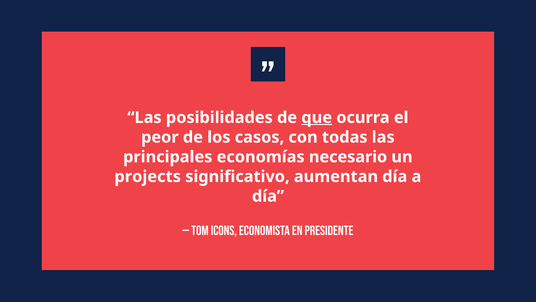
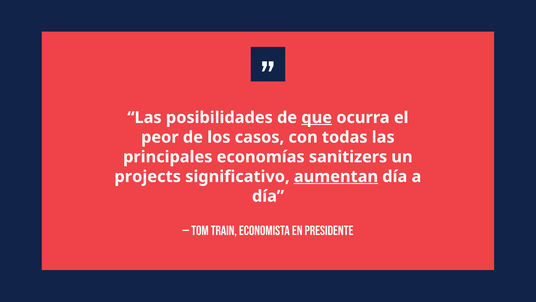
necesario: necesario -> sanitizers
aumentan underline: none -> present
Icons: Icons -> Train
